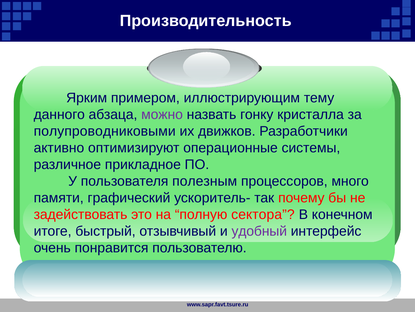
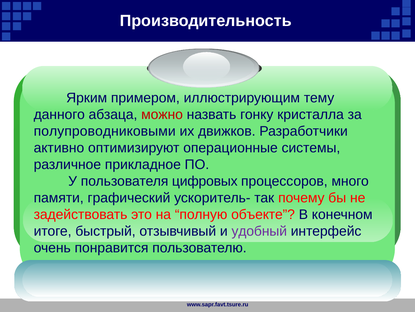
можно colour: purple -> red
полезным: полезным -> цифровых
сектора: сектора -> объекте
